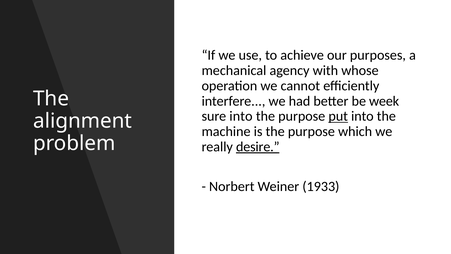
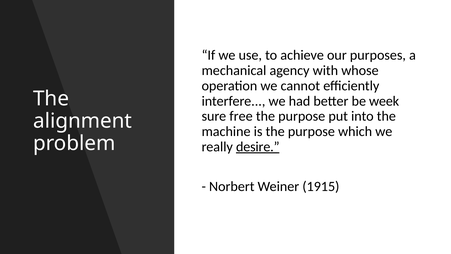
sure into: into -> free
put underline: present -> none
1933: 1933 -> 1915
